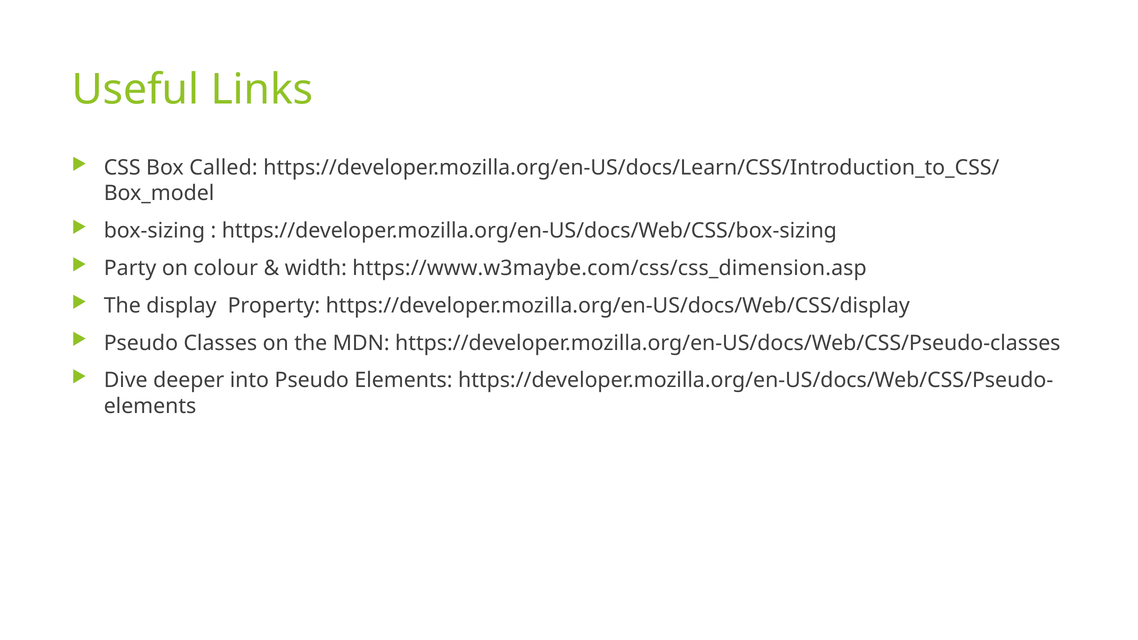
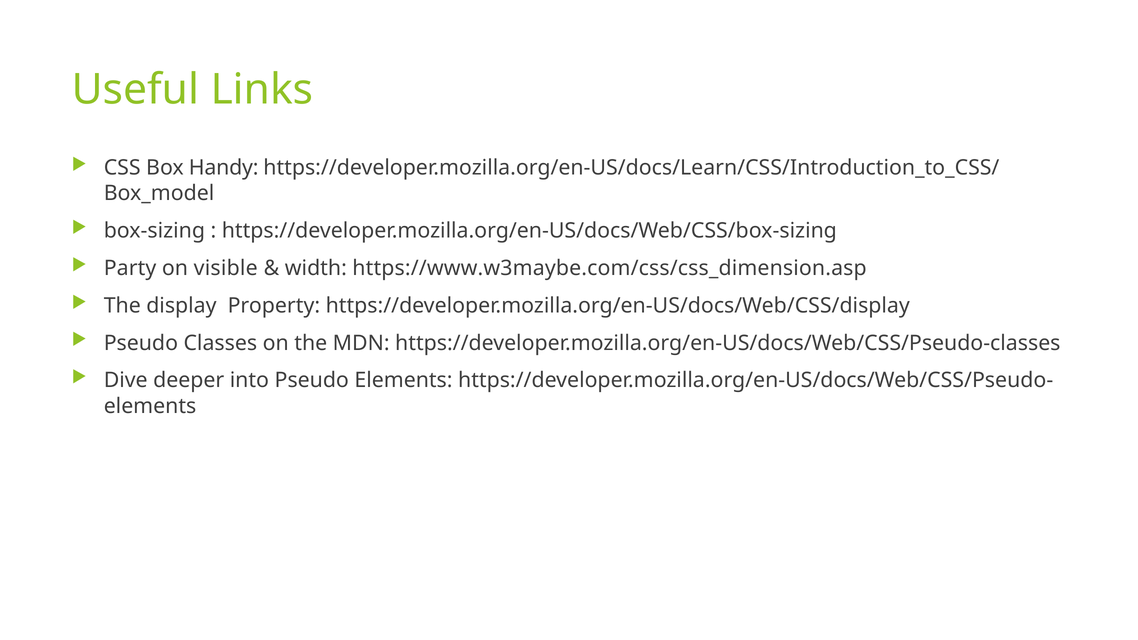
Called: Called -> Handy
colour: colour -> visible
